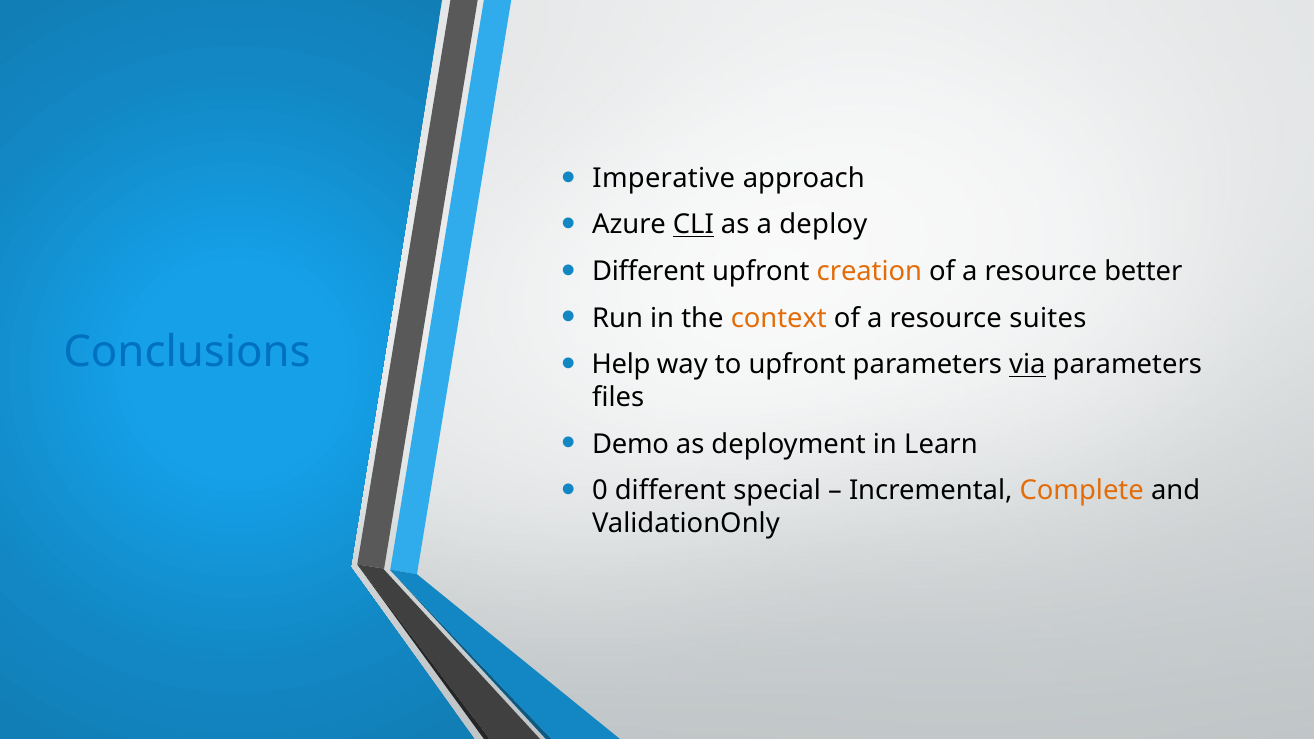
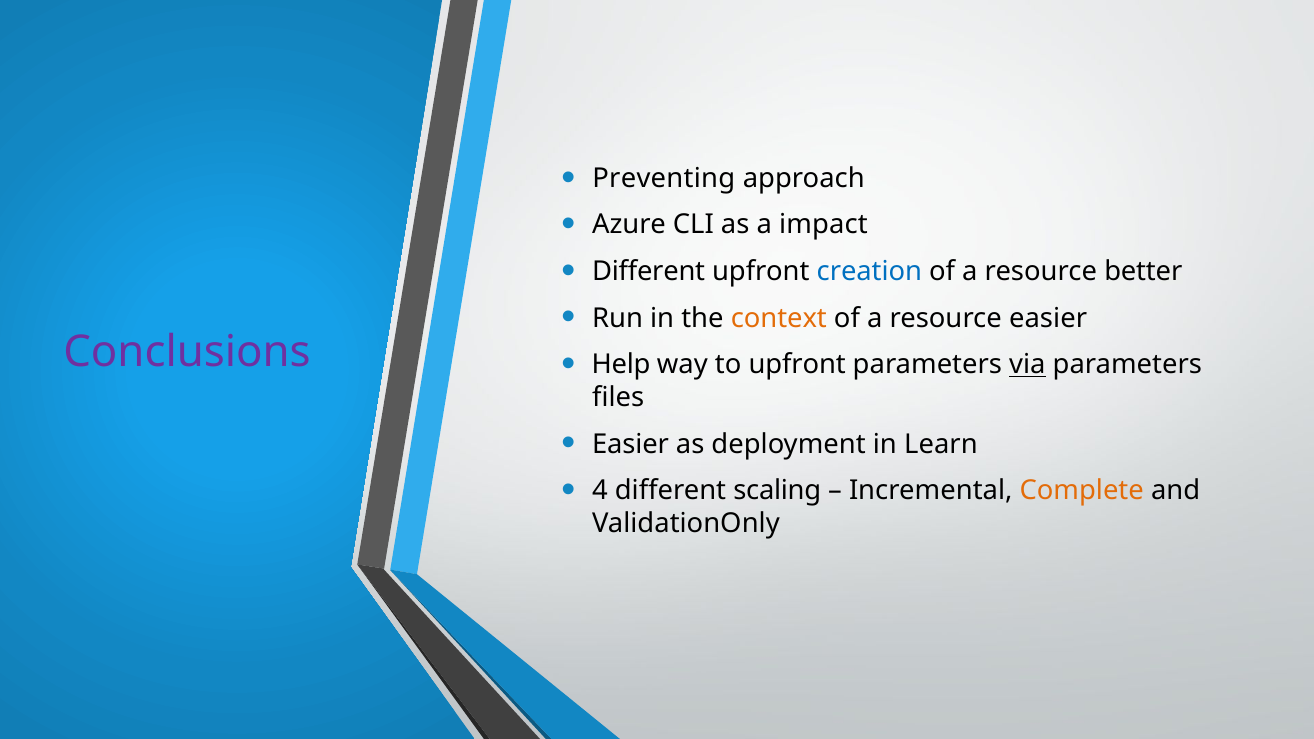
Imperative: Imperative -> Preventing
CLI underline: present -> none
deploy: deploy -> impact
creation colour: orange -> blue
resource suites: suites -> easier
Conclusions colour: blue -> purple
Demo at (631, 444): Demo -> Easier
0: 0 -> 4
special: special -> scaling
